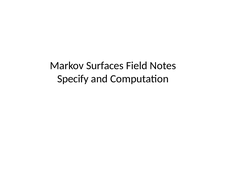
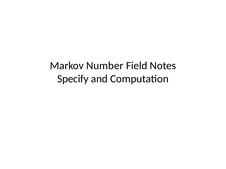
Surfaces: Surfaces -> Number
